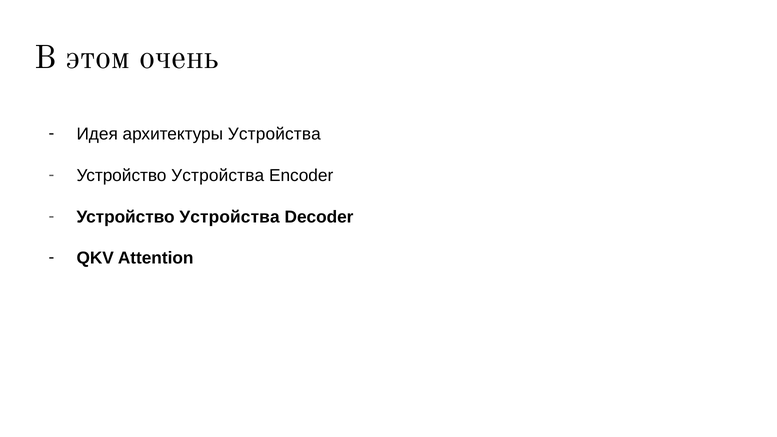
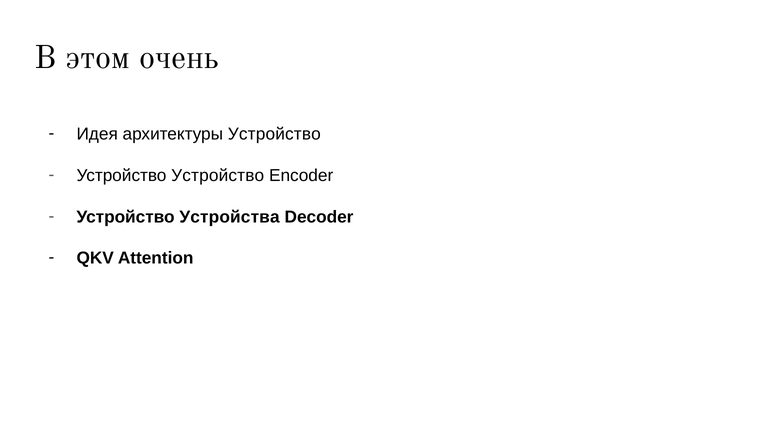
архитектуры Устройства: Устройства -> Устройство
Устройства at (218, 175): Устройства -> Устройство
